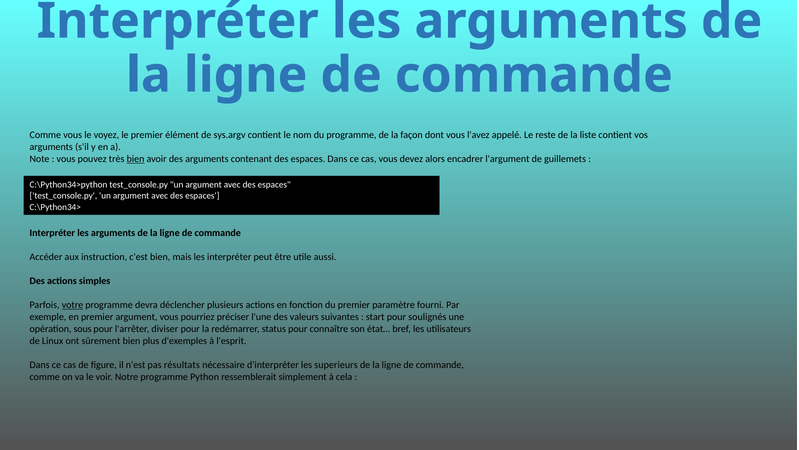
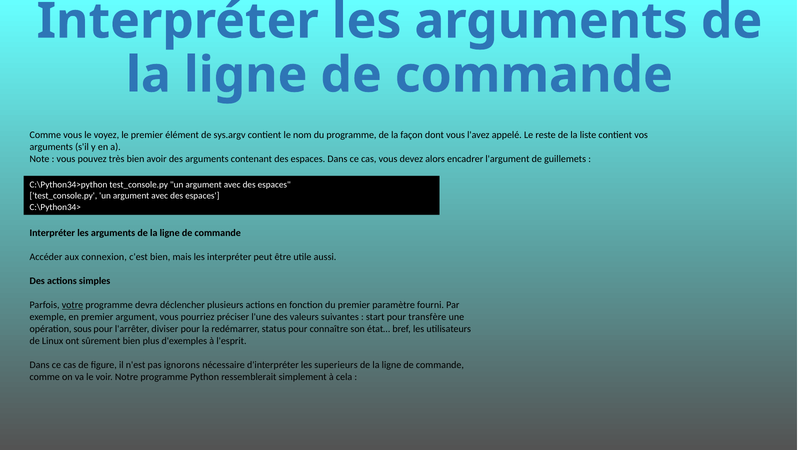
bien at (136, 159) underline: present -> none
instruction: instruction -> connexion
soulignés: soulignés -> transfère
résultats: résultats -> ignorons
